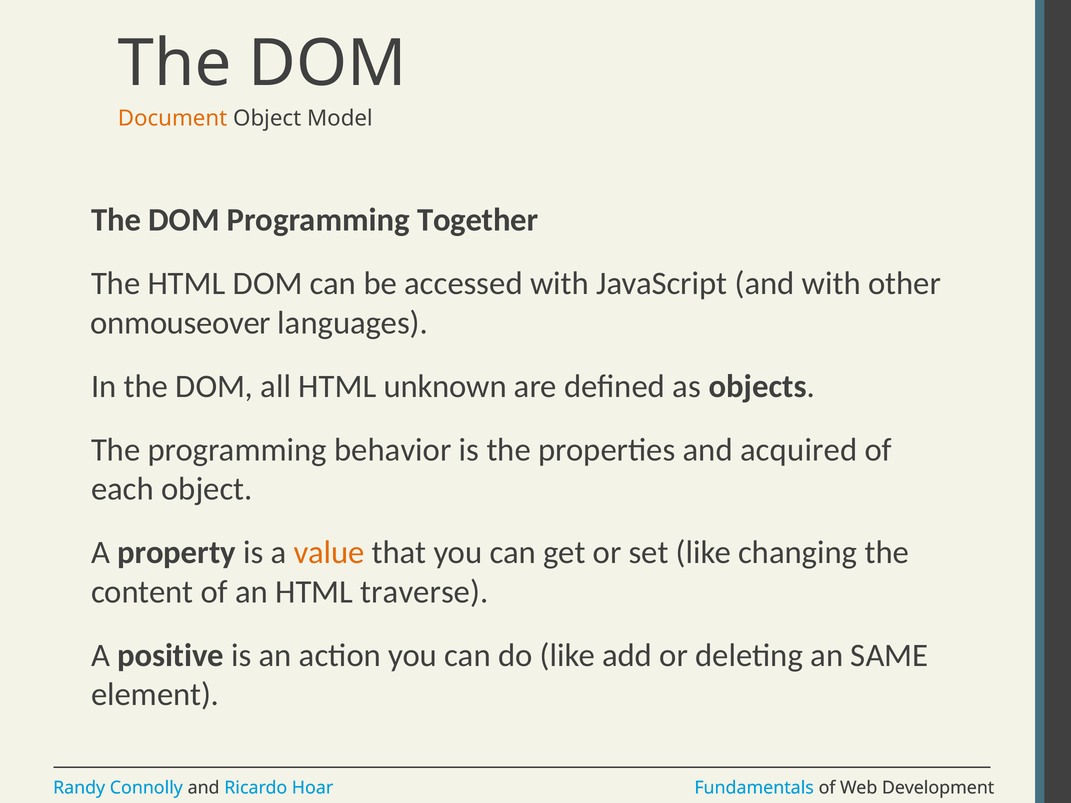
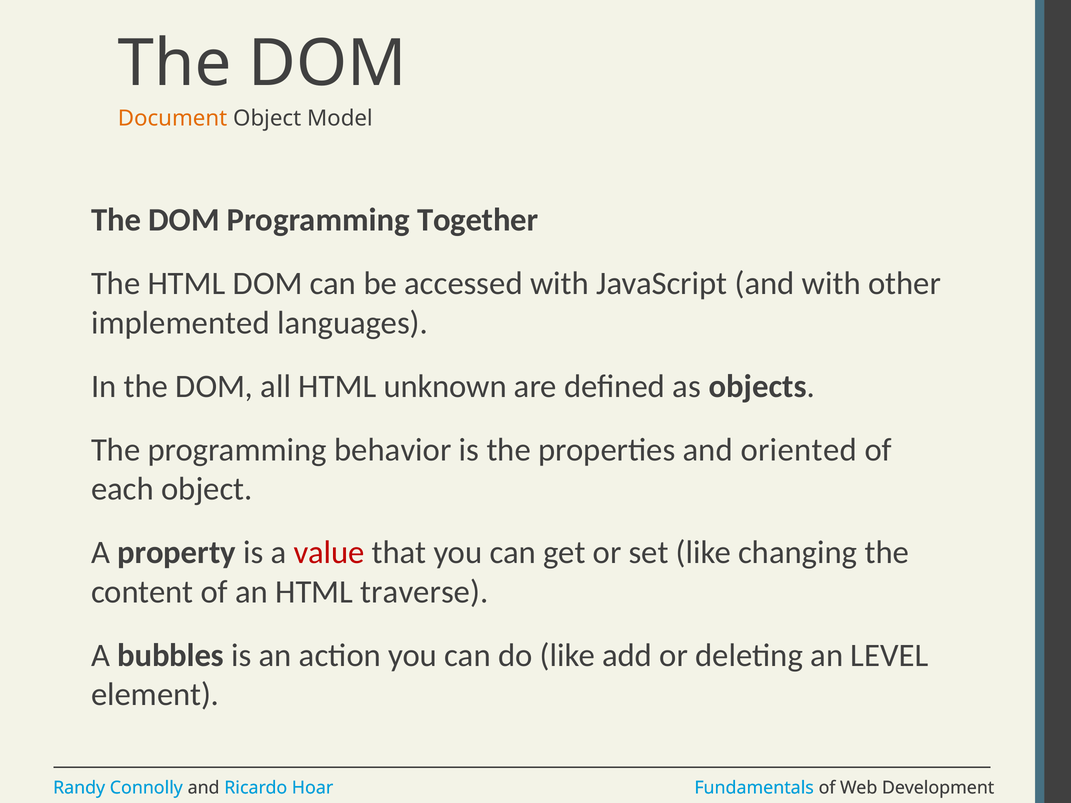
onmouseover: onmouseover -> implemented
acquired: acquired -> oriented
value colour: orange -> red
positive: positive -> bubbles
SAME: SAME -> LEVEL
